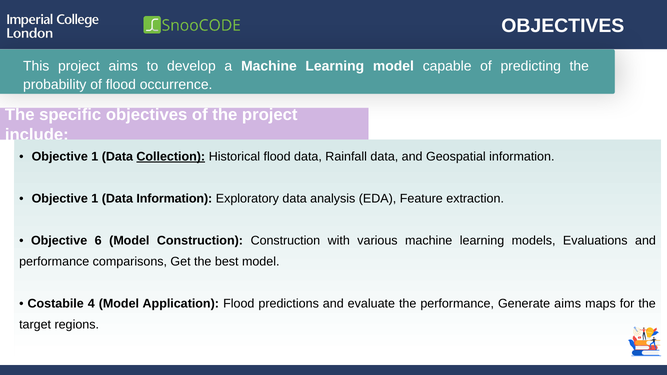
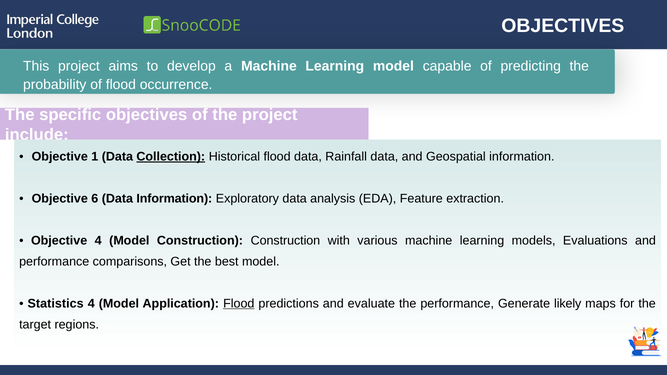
1 at (95, 199): 1 -> 6
Objective 6: 6 -> 4
Costabile: Costabile -> Statistics
Flood at (239, 304) underline: none -> present
Generate aims: aims -> likely
